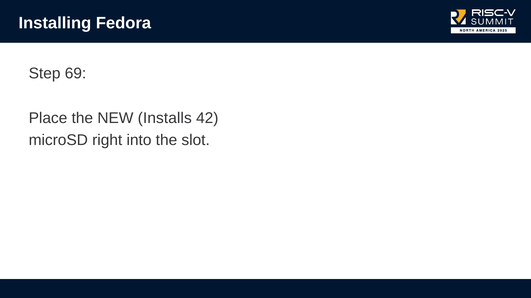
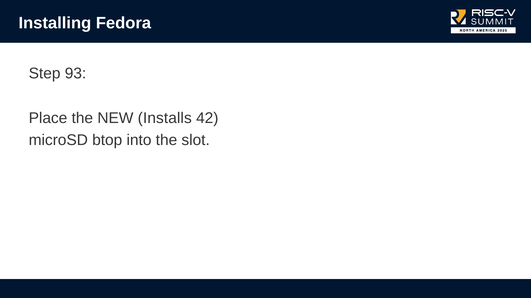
69: 69 -> 93
right: right -> btop
